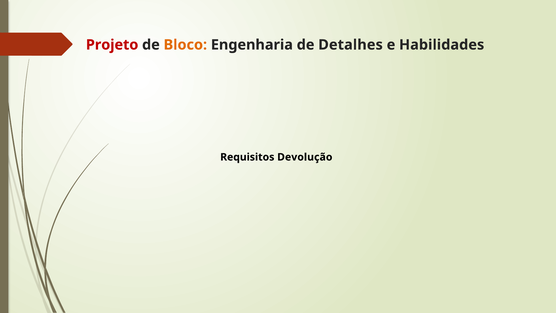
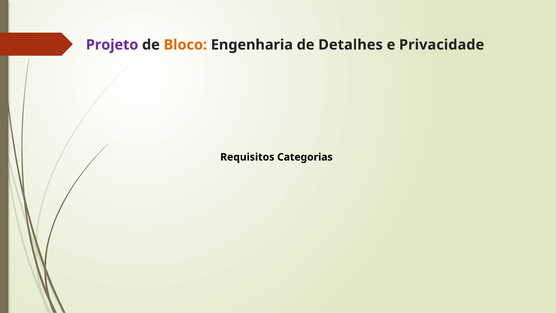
Projeto colour: red -> purple
Habilidades: Habilidades -> Privacidade
Devolução: Devolução -> Categorias
